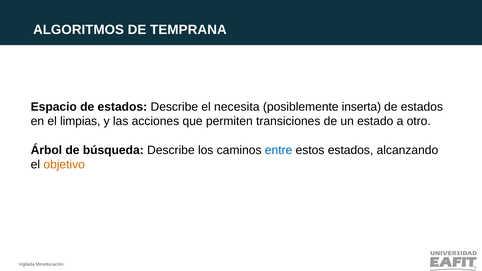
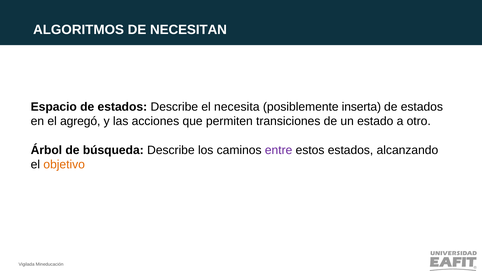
TEMPRANA: TEMPRANA -> NECESITAN
limpias: limpias -> agregó
entre colour: blue -> purple
